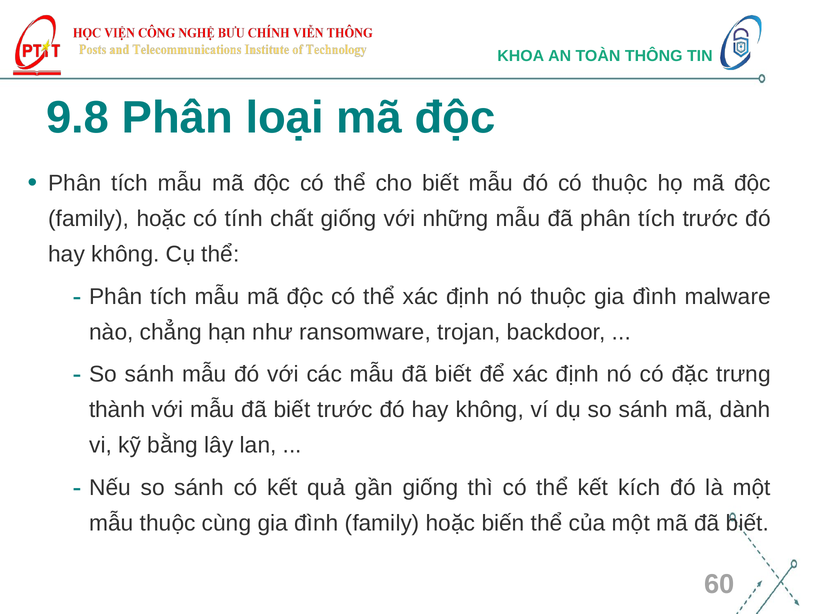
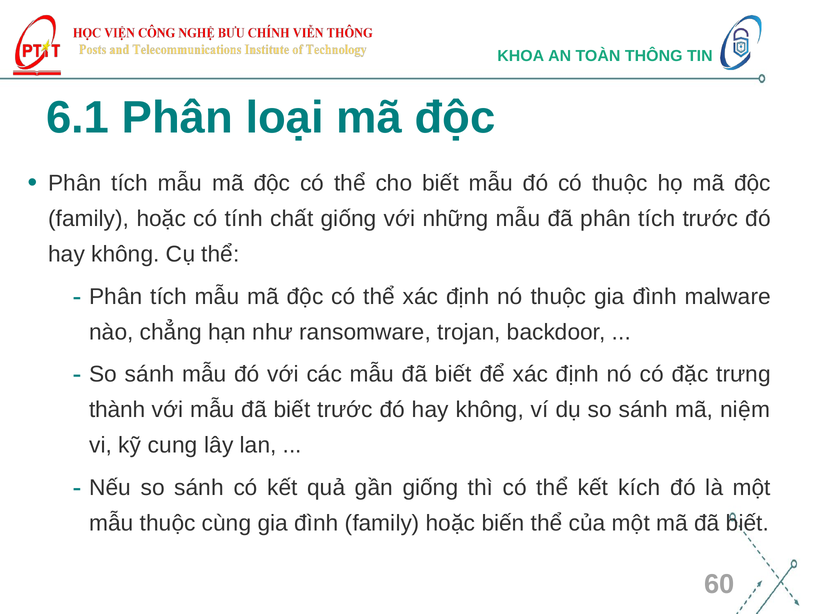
9.8: 9.8 -> 6.1
dành: dành -> niệm
bằng: bằng -> cung
